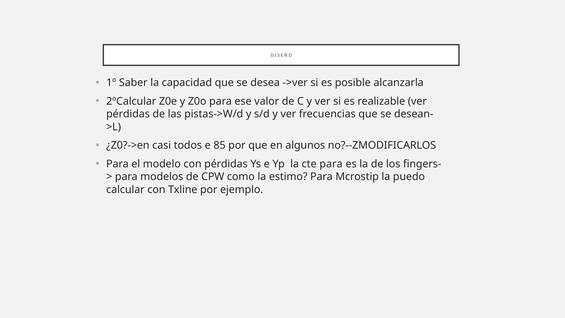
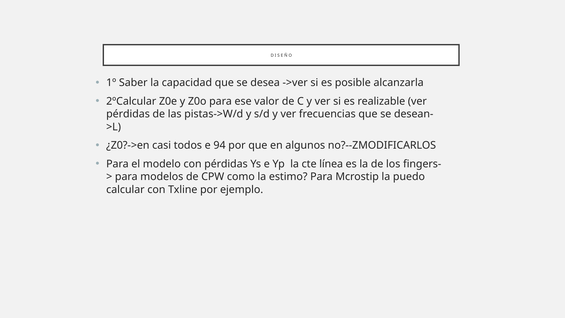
85: 85 -> 94
cte para: para -> línea
